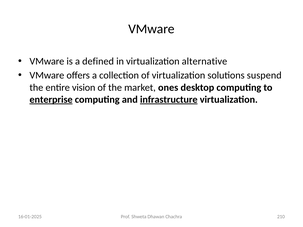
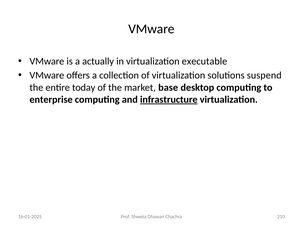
defined: defined -> actually
alternative: alternative -> executable
vision: vision -> today
ones: ones -> base
enterprise underline: present -> none
